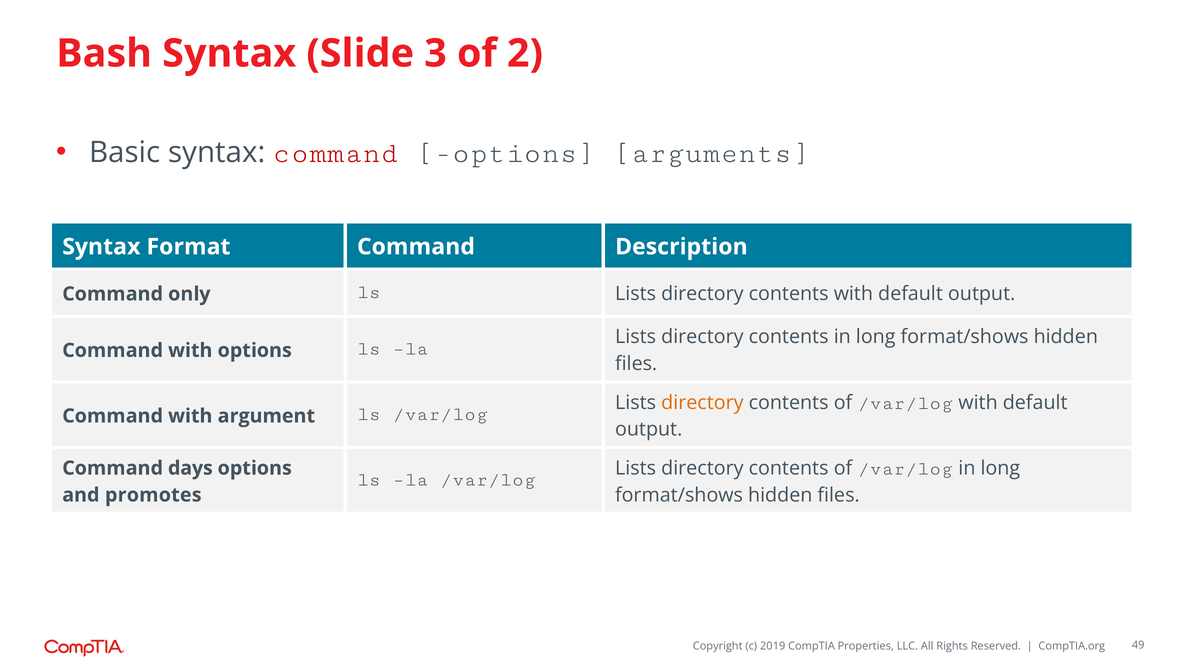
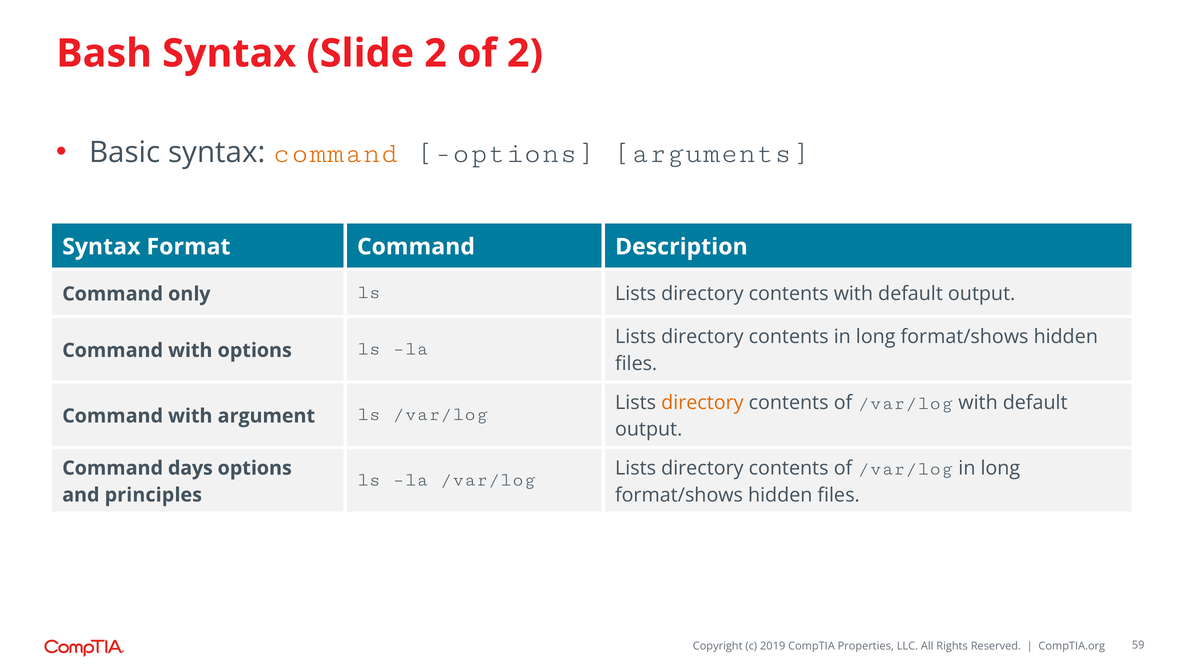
Slide 3: 3 -> 2
command at (336, 153) colour: red -> orange
promotes: promotes -> principles
49: 49 -> 59
